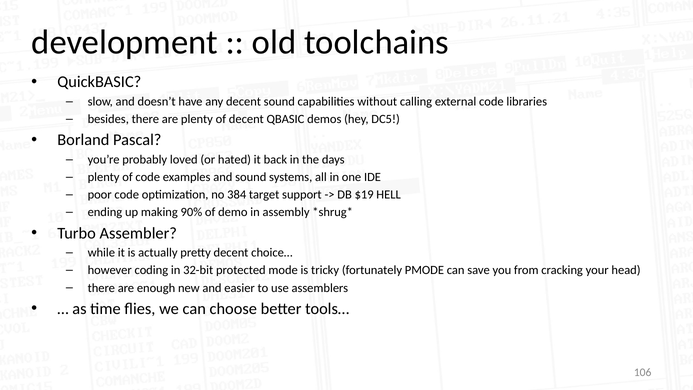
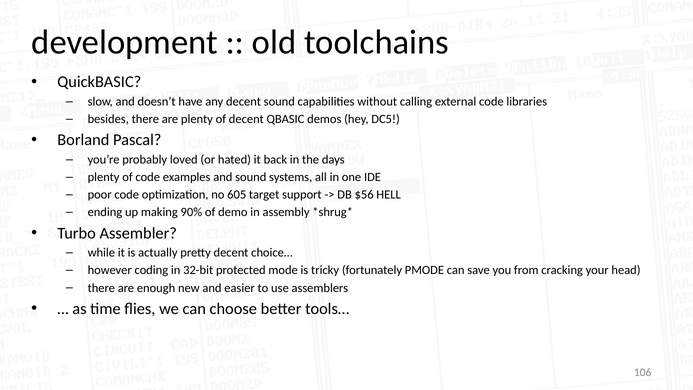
384: 384 -> 605
$19: $19 -> $56
